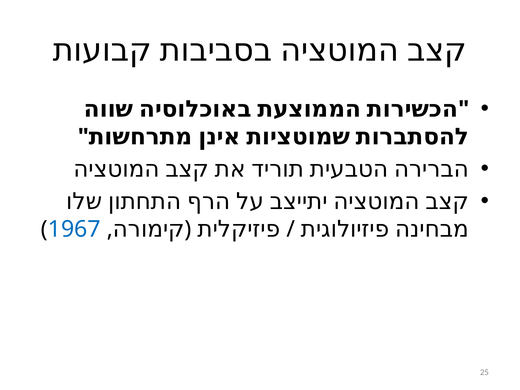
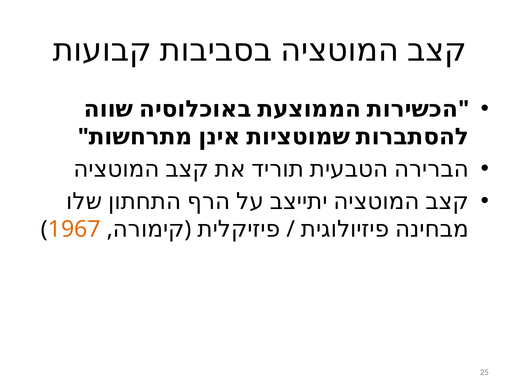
1967 colour: blue -> orange
